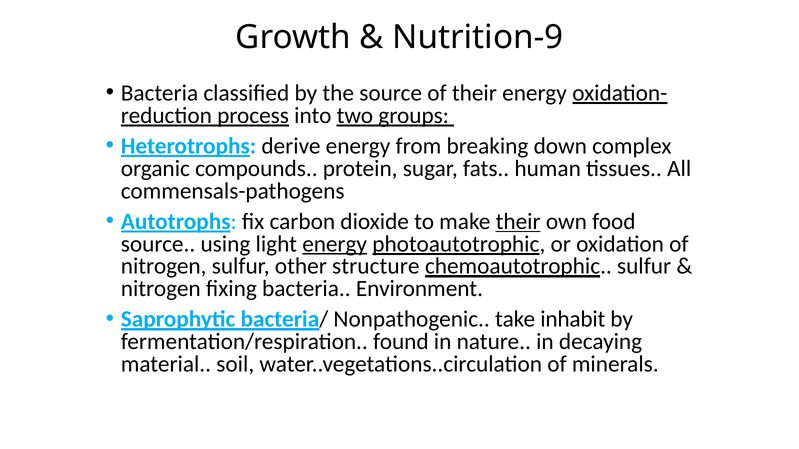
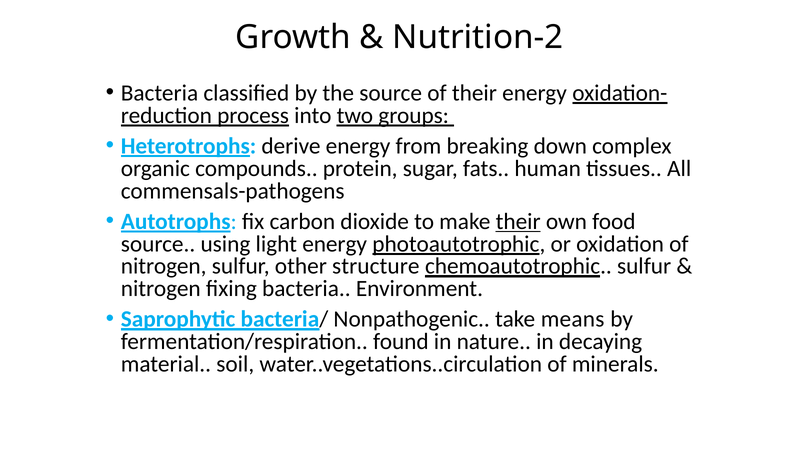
Nutrition-9: Nutrition-9 -> Nutrition-2
energy at (335, 244) underline: present -> none
inhabit: inhabit -> means
